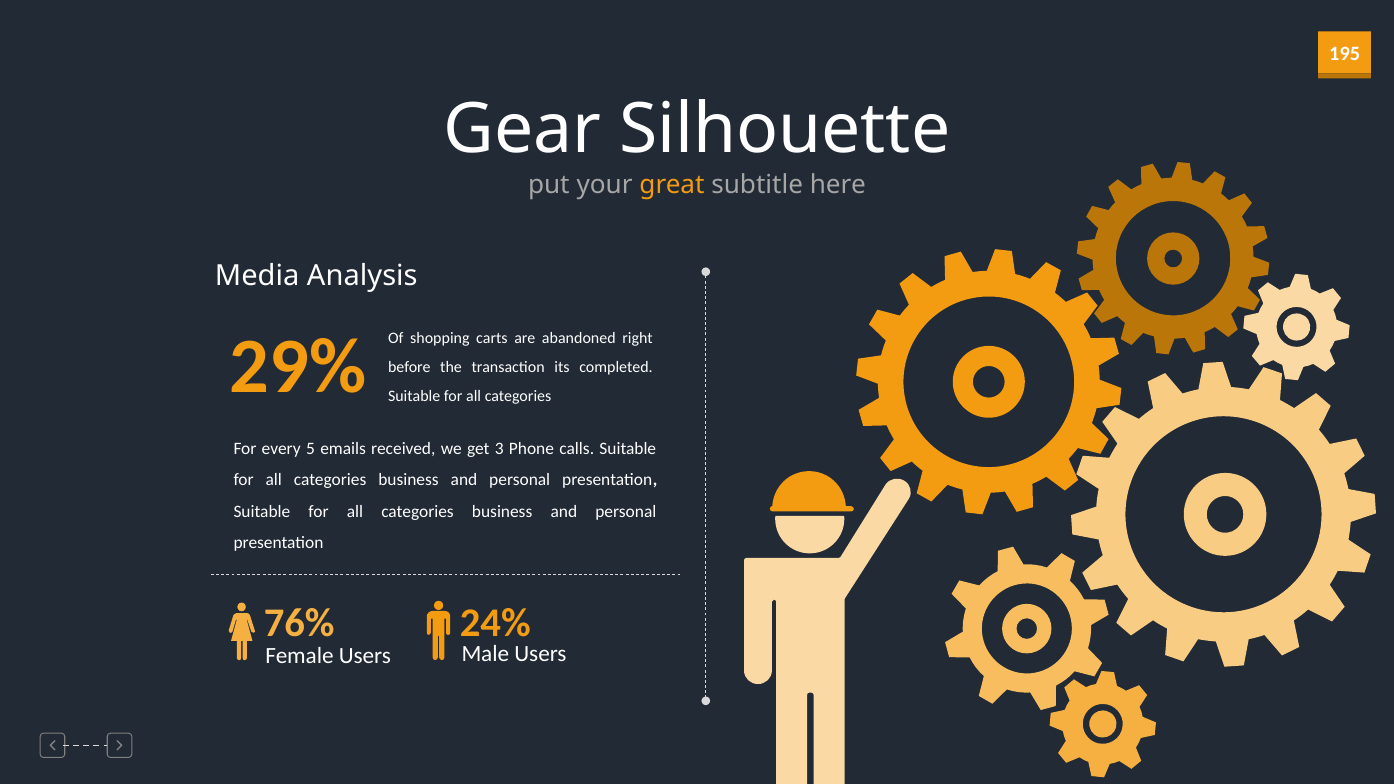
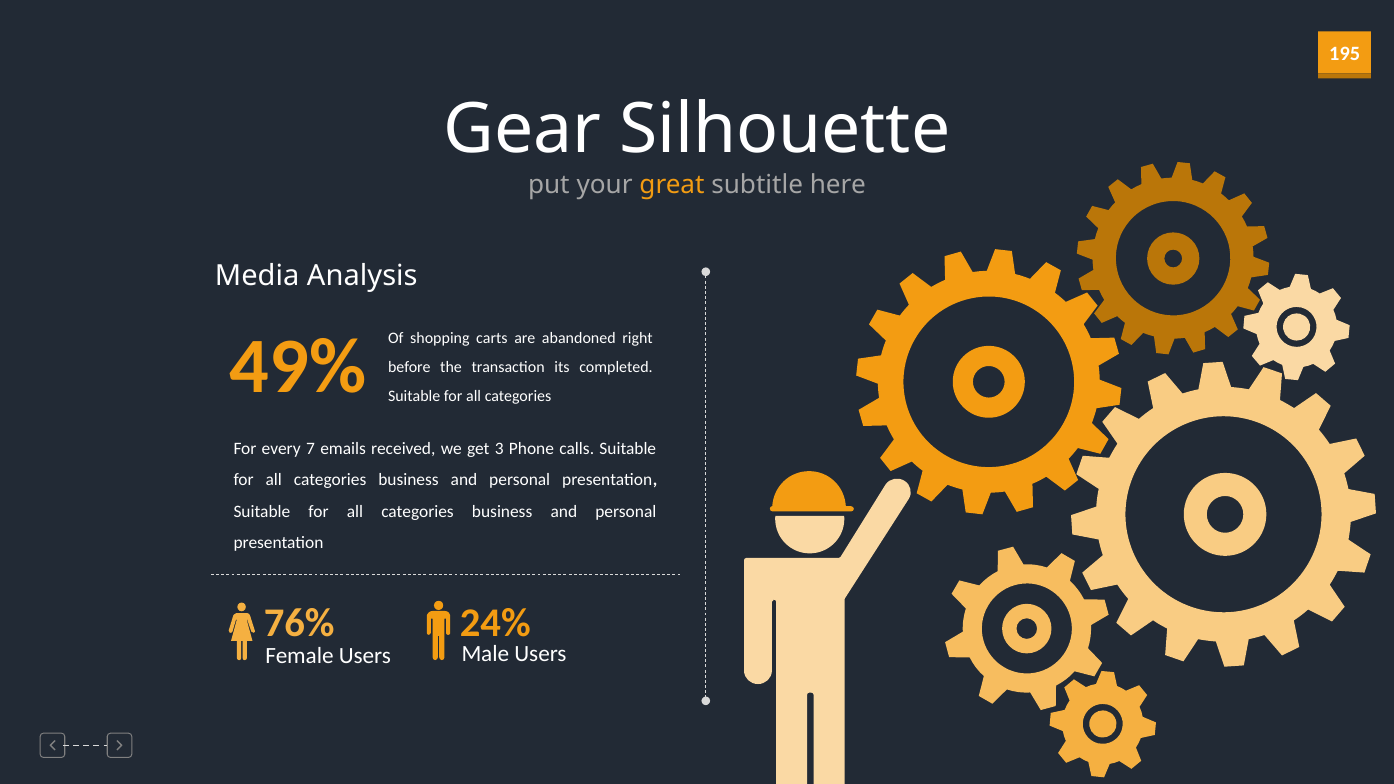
29%: 29% -> 49%
5: 5 -> 7
